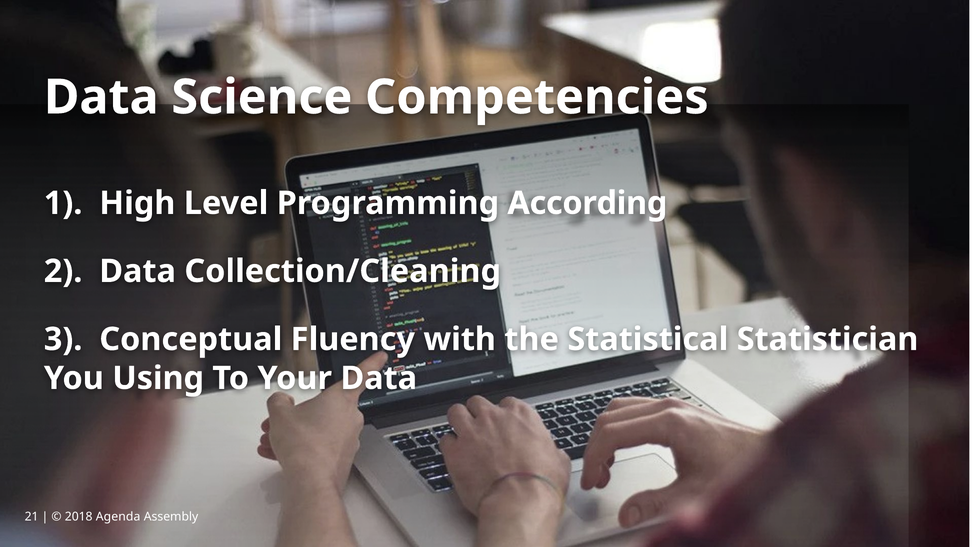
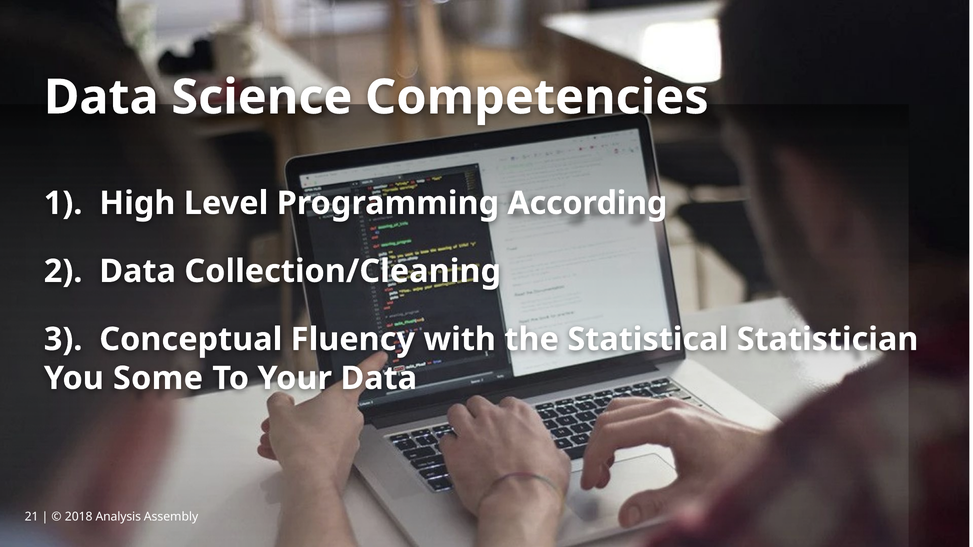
Using: Using -> Some
Agenda: Agenda -> Analysis
